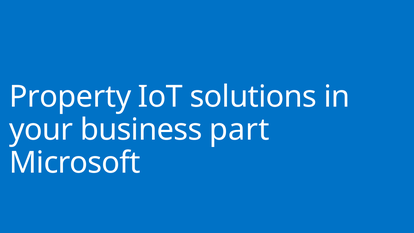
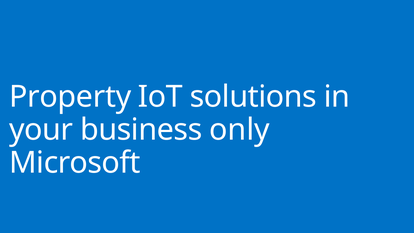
part: part -> only
